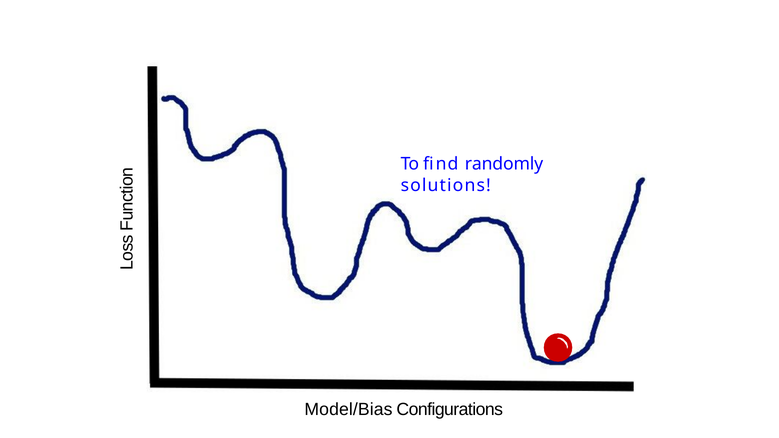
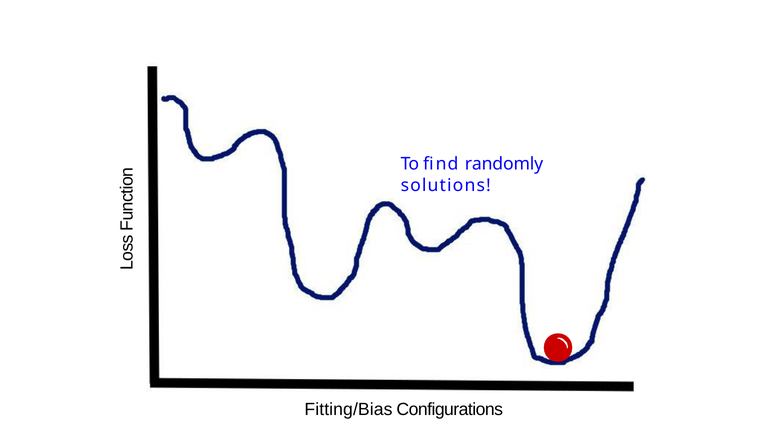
Model/Bias: Model/Bias -> Fitting/Bias
